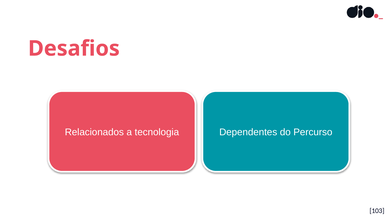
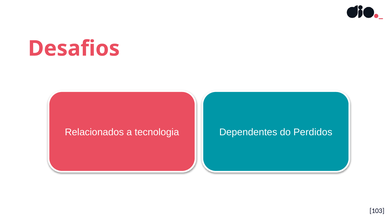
Percurso: Percurso -> Perdidos
